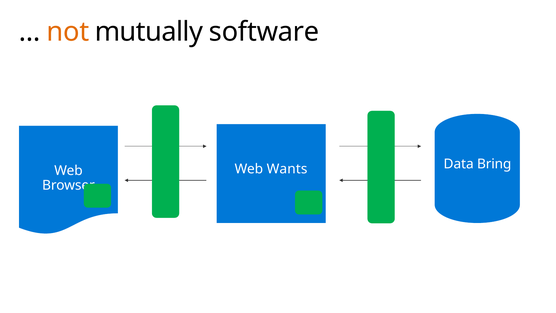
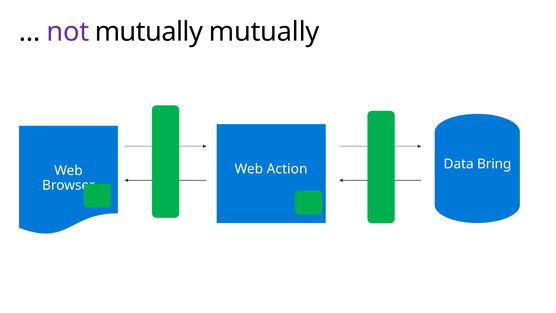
not colour: orange -> purple
mutually software: software -> mutually
Wants: Wants -> Action
